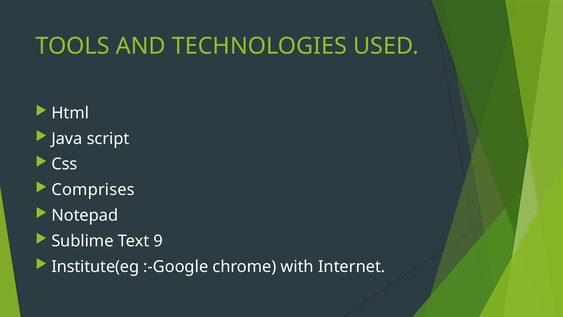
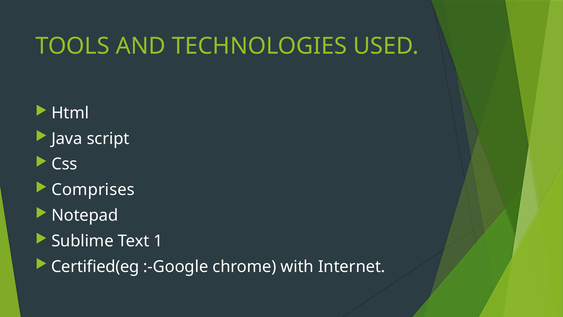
9: 9 -> 1
Institute(eg: Institute(eg -> Certified(eg
